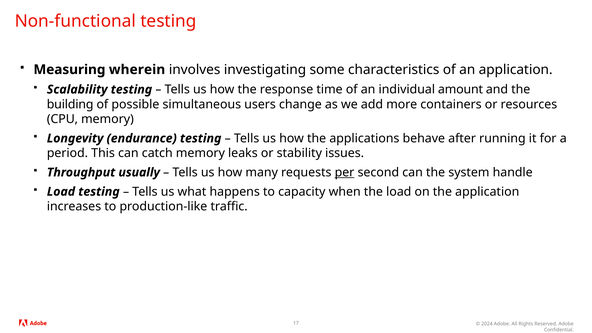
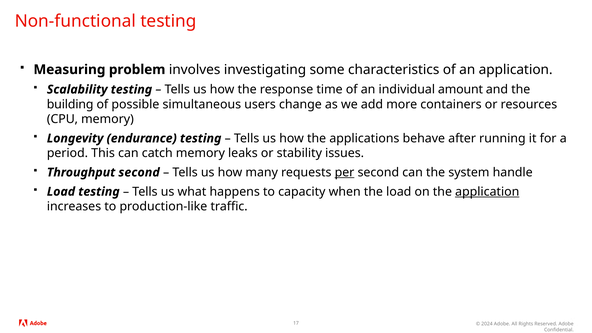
wherein: wherein -> problem
Throughput usually: usually -> second
application at (487, 192) underline: none -> present
